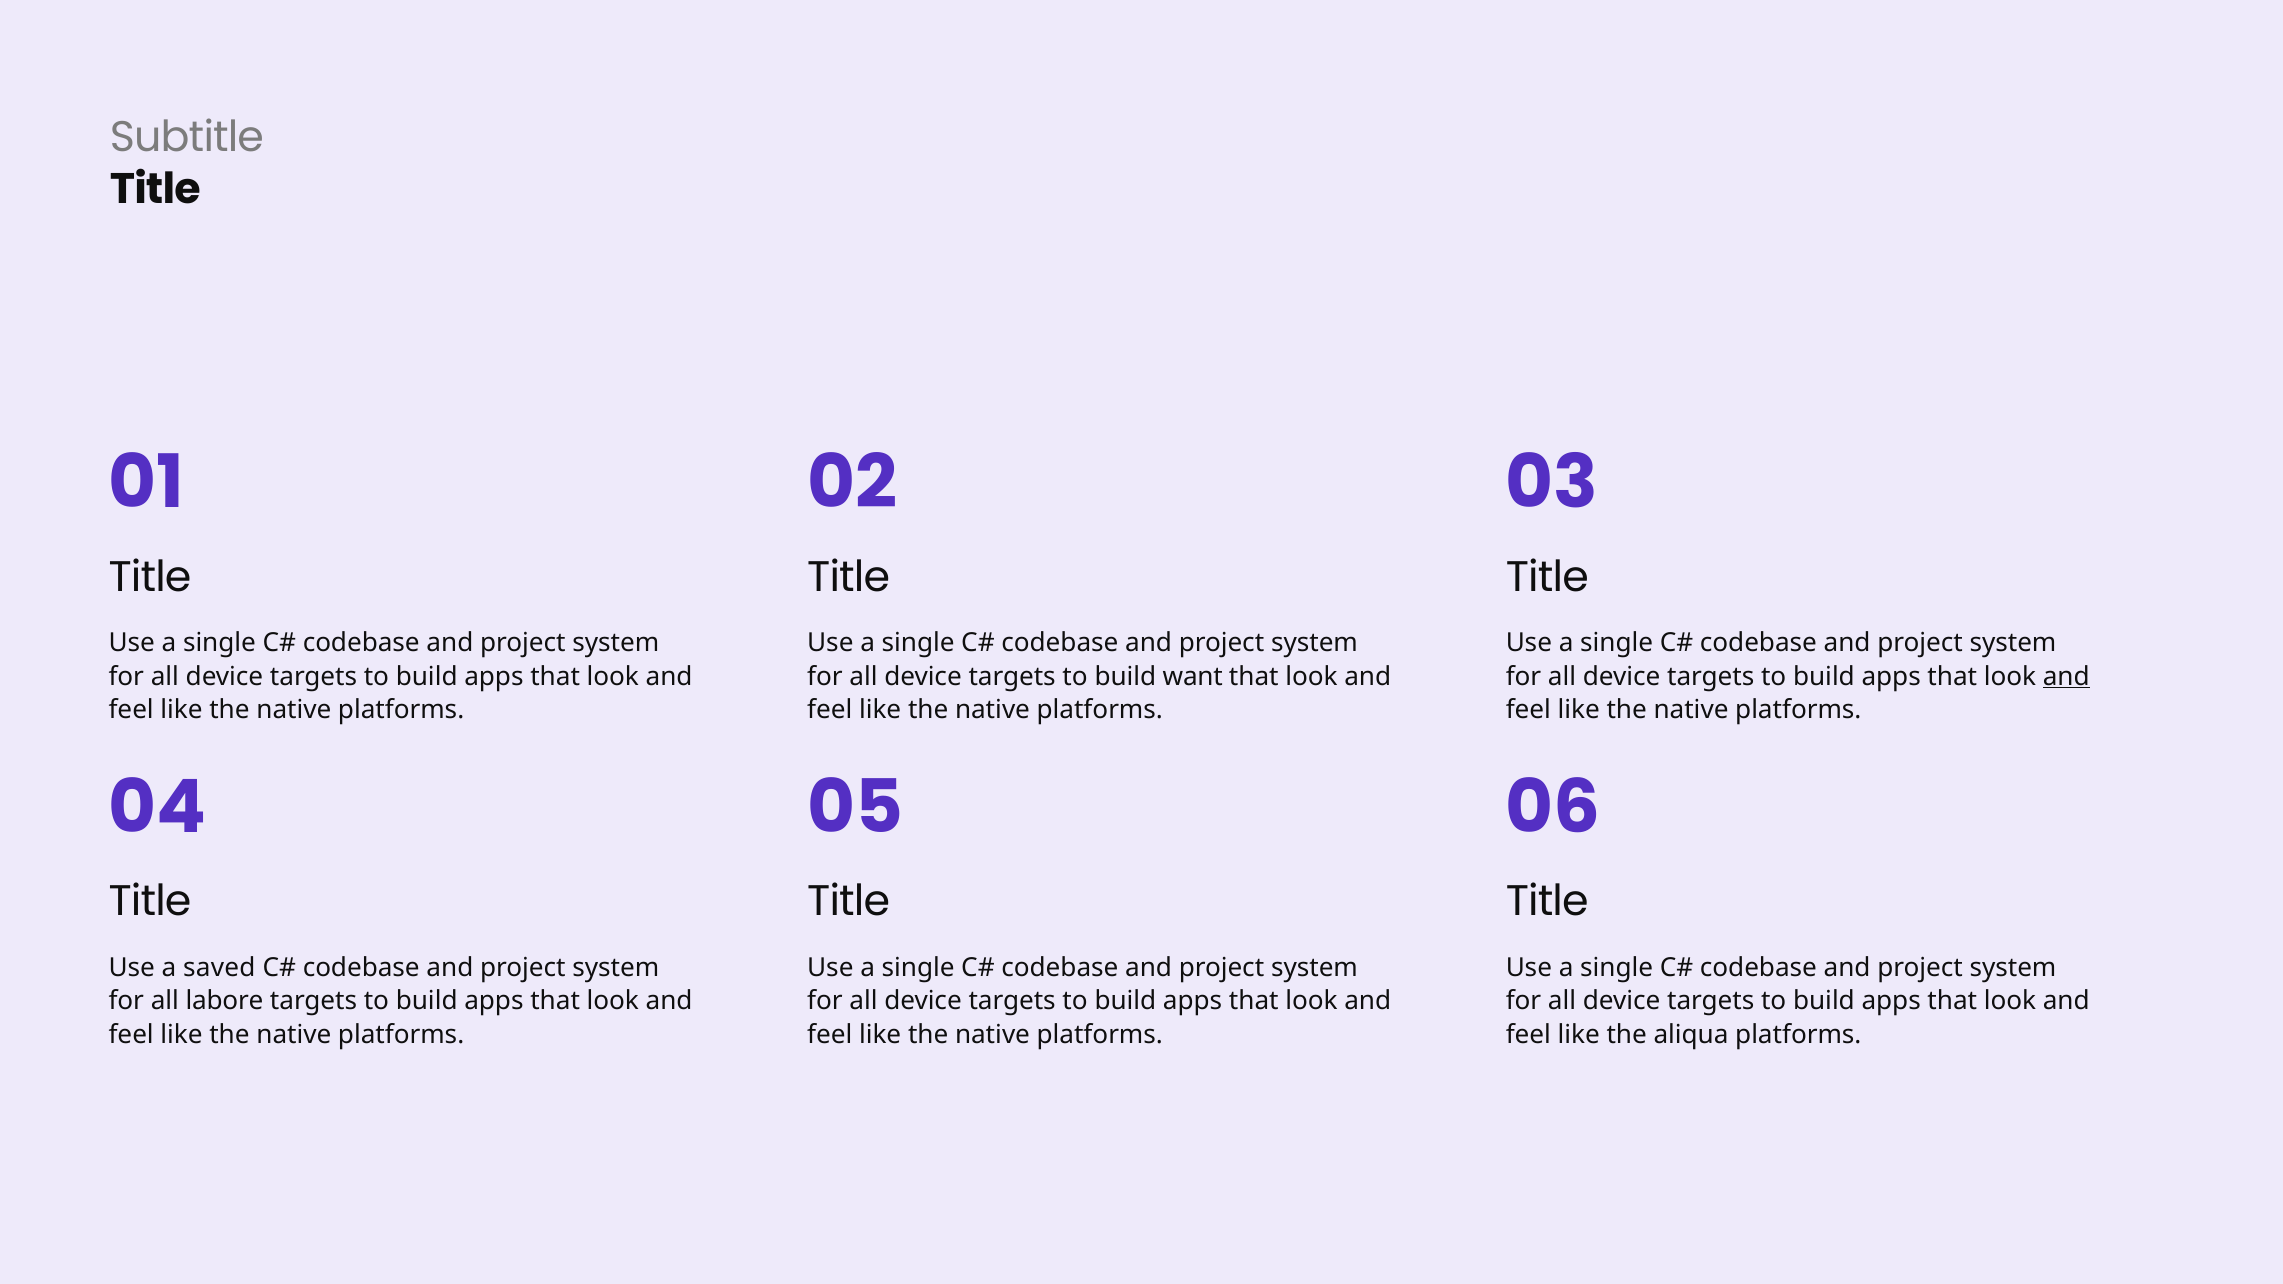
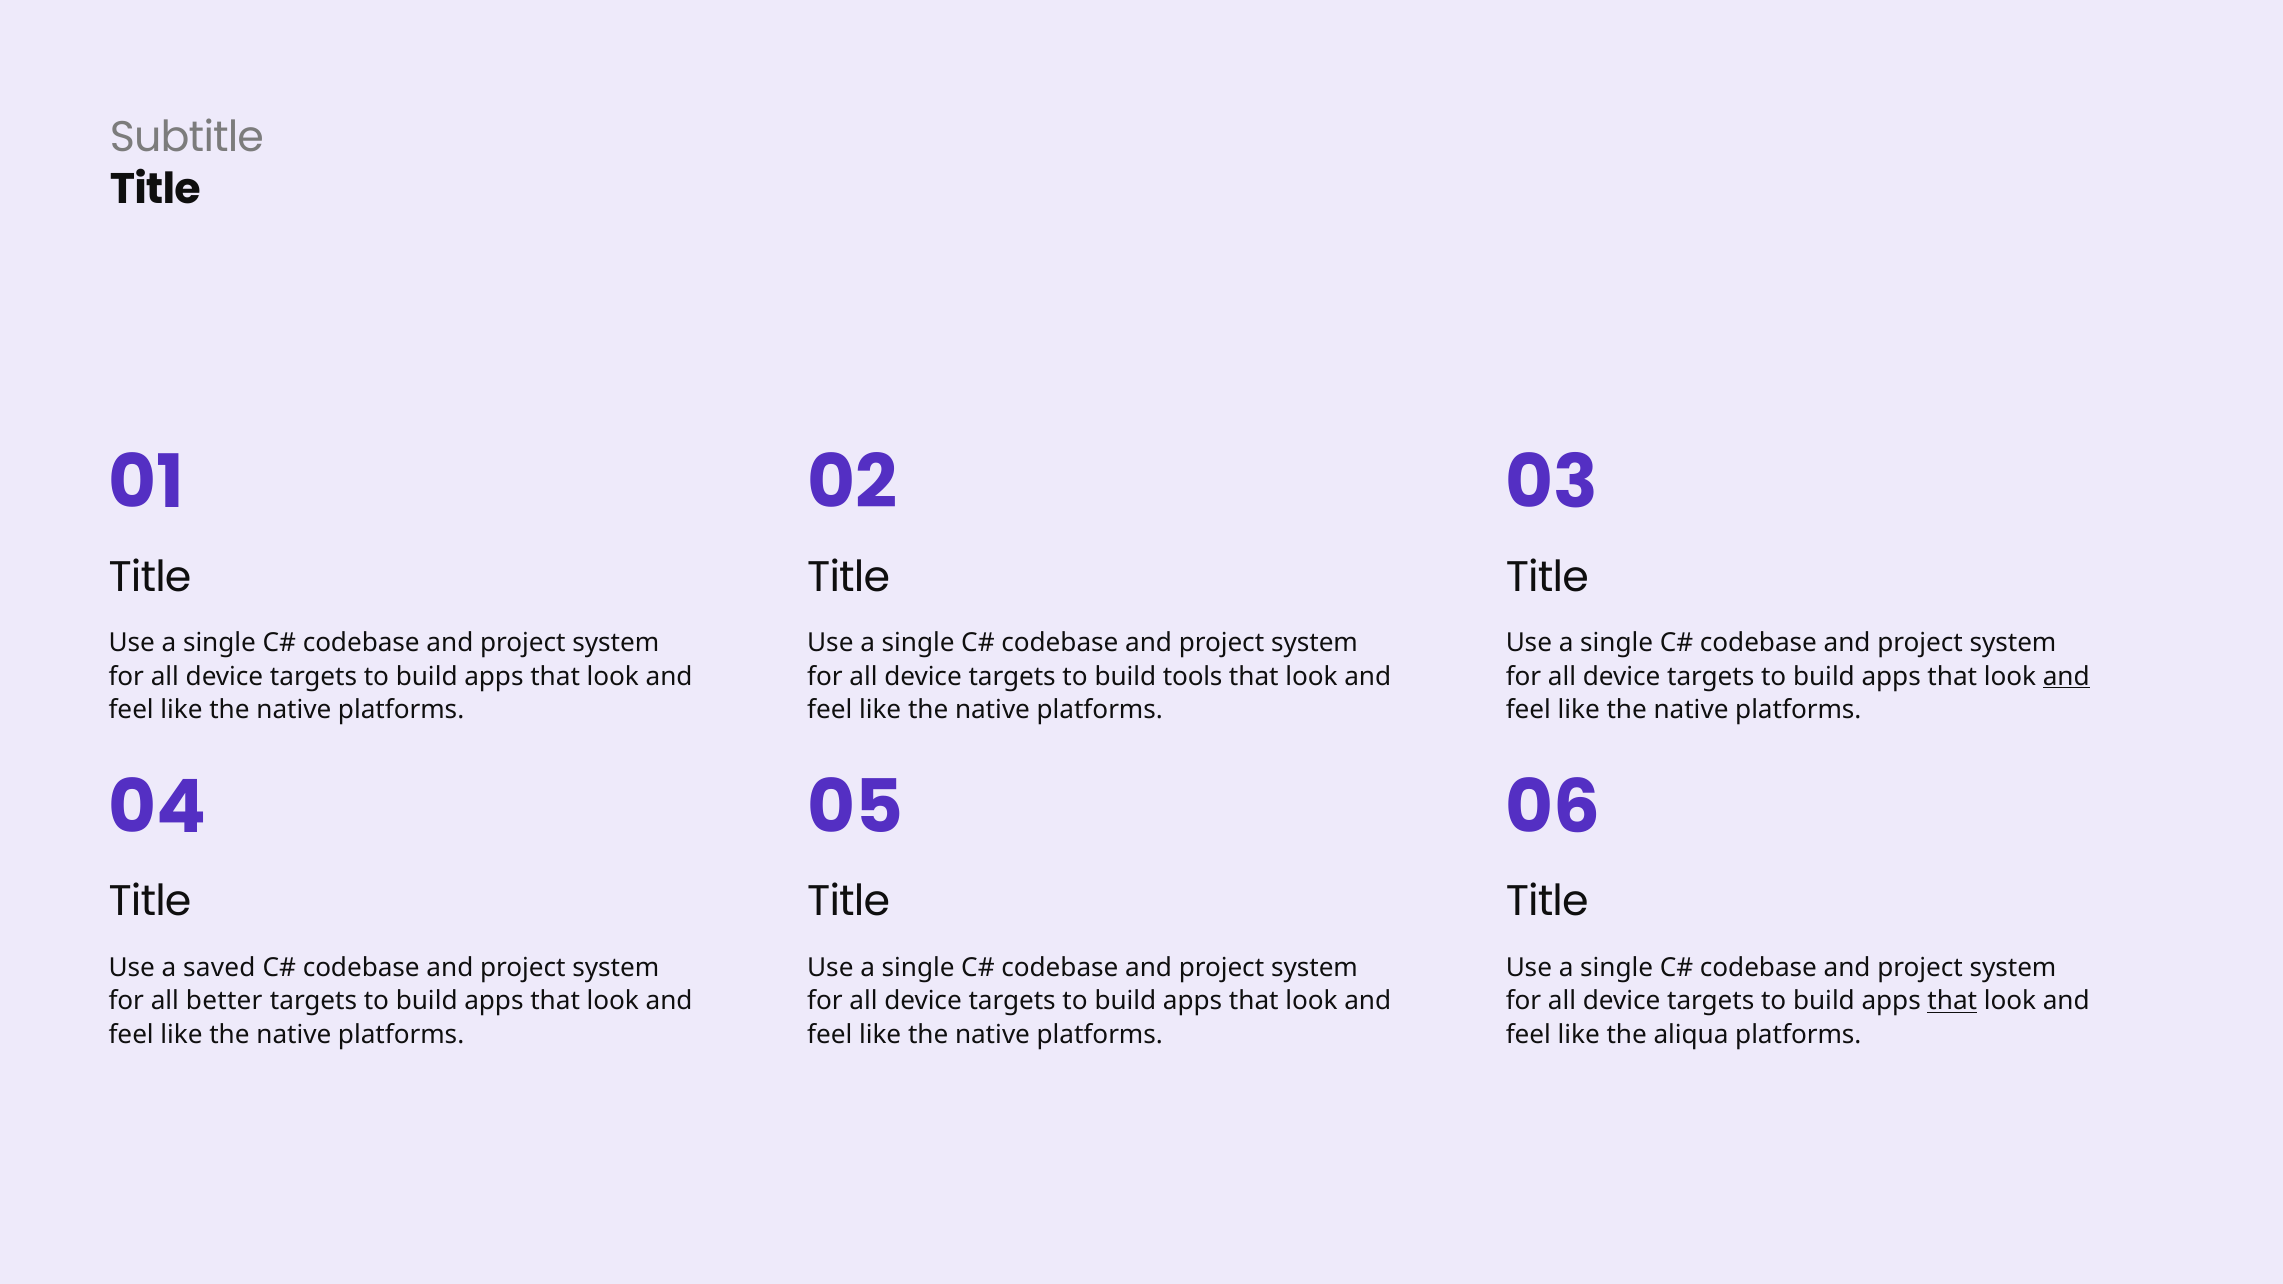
want: want -> tools
labore: labore -> better
that at (1952, 1001) underline: none -> present
